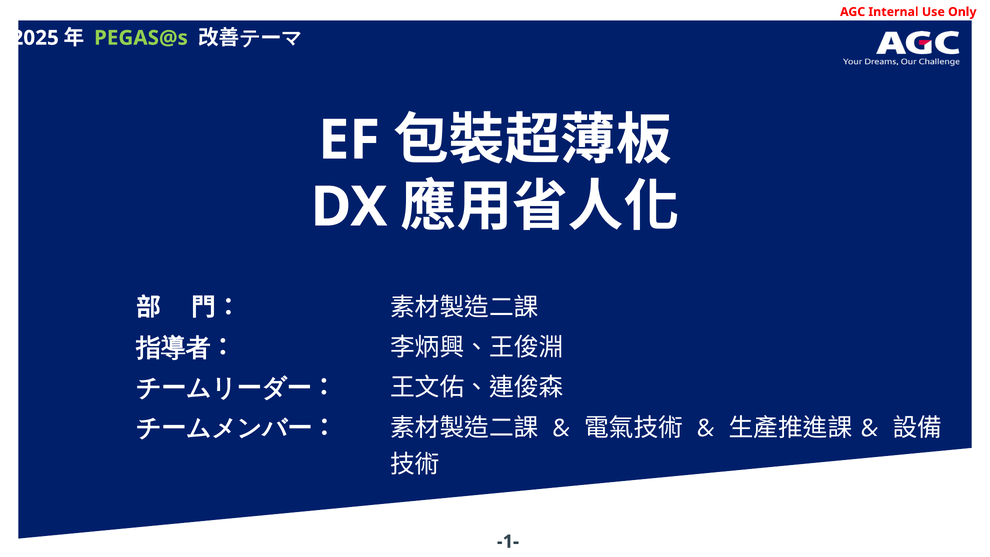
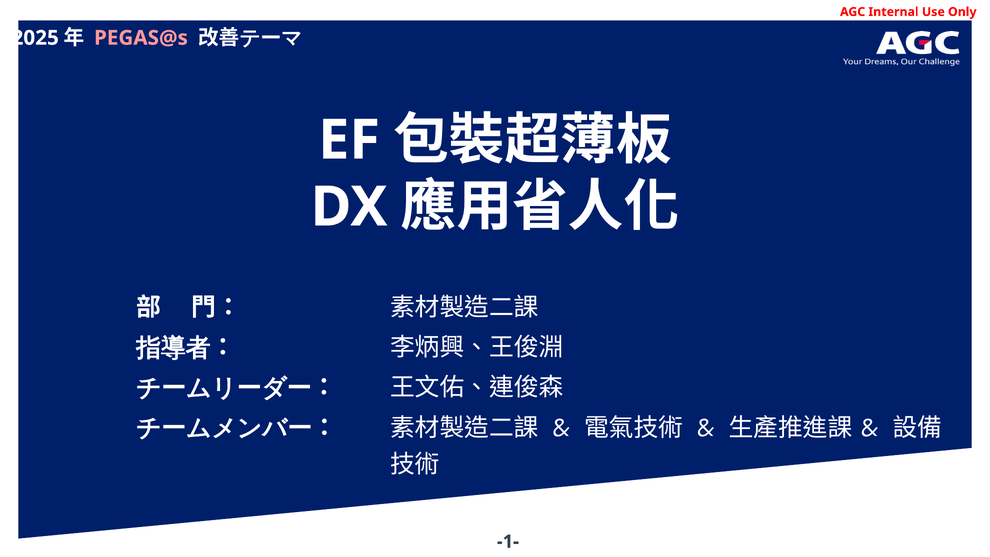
PEGAS@s colour: light green -> pink
